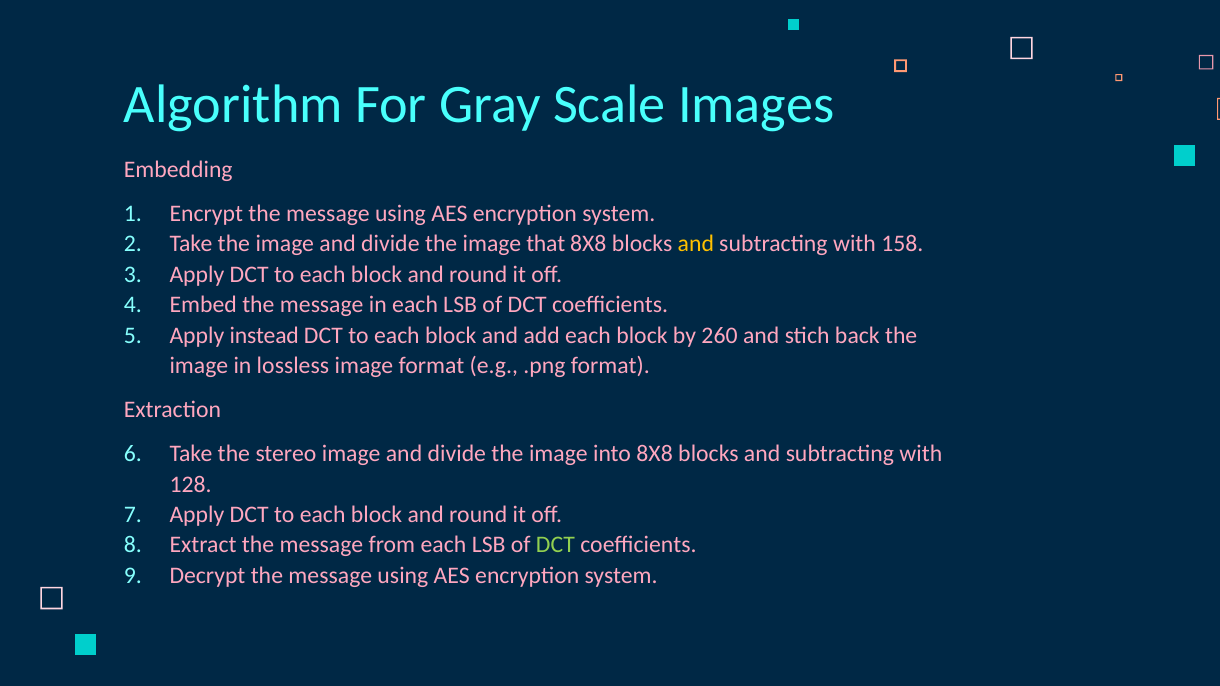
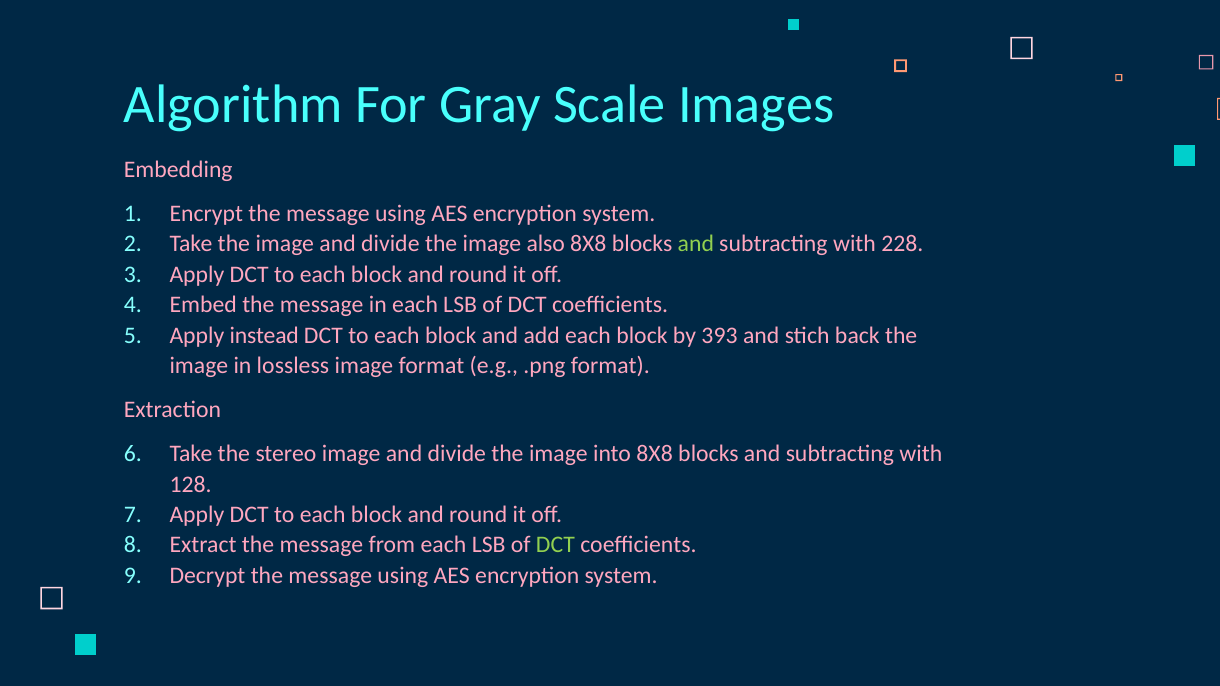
that: that -> also
and at (696, 244) colour: yellow -> light green
158: 158 -> 228
260: 260 -> 393
